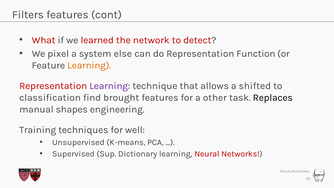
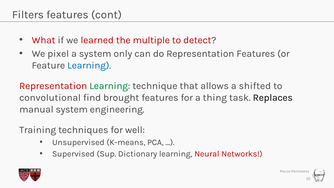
network: network -> multiple
else: else -> only
Representation Function: Function -> Features
Learning at (89, 65) colour: orange -> blue
Learning at (110, 86) colour: purple -> green
classification: classification -> convolutional
other: other -> thing
manual shapes: shapes -> system
